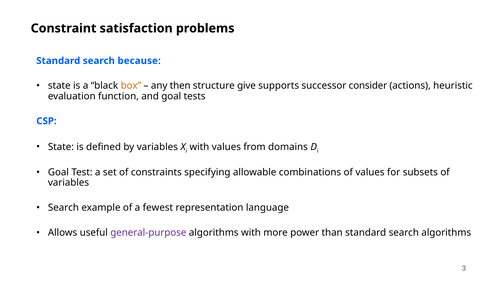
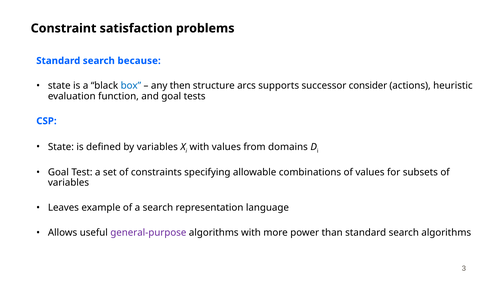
box colour: orange -> blue
give: give -> arcs
Search at (63, 208): Search -> Leaves
a fewest: fewest -> search
